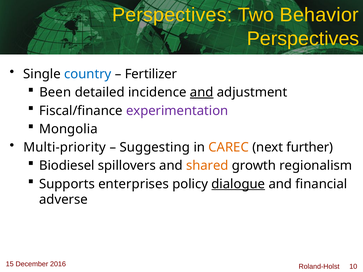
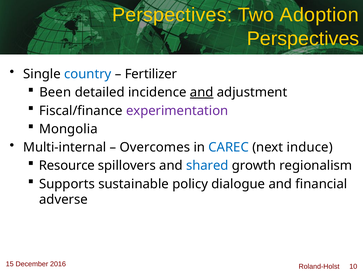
Behavior: Behavior -> Adoption
Multi-priority: Multi-priority -> Multi-internal
Suggesting: Suggesting -> Overcomes
CAREC colour: orange -> blue
further: further -> induce
Biodiesel: Biodiesel -> Resource
shared colour: orange -> blue
enterprises: enterprises -> sustainable
dialogue underline: present -> none
